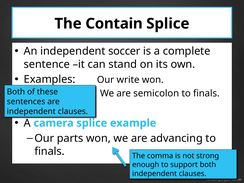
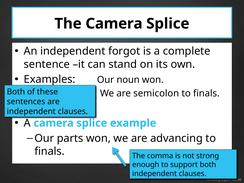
The Contain: Contain -> Camera
soccer: soccer -> forgot
write: write -> noun
